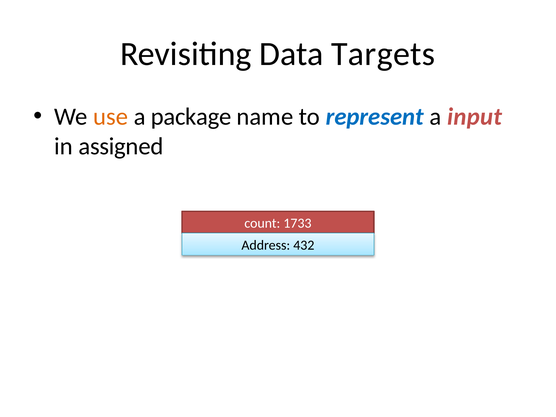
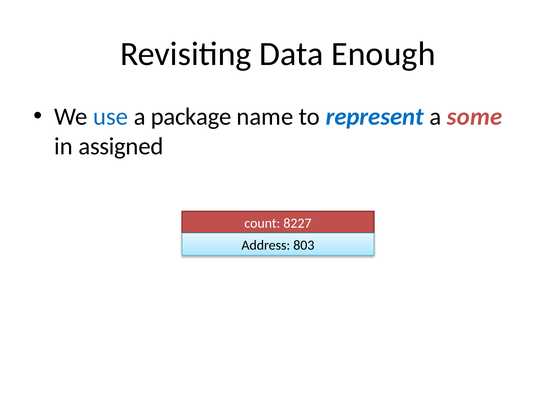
Targets: Targets -> Enough
use colour: orange -> blue
input: input -> some
1733: 1733 -> 8227
432: 432 -> 803
